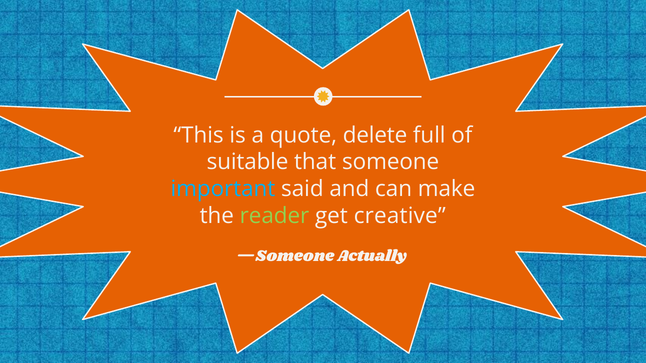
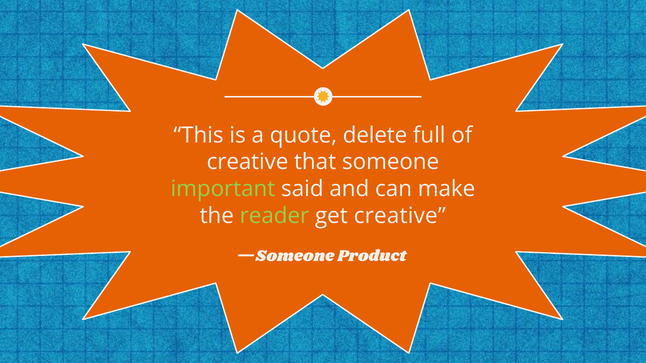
suitable at (248, 162): suitable -> creative
important colour: light blue -> light green
Actually: Actually -> Product
